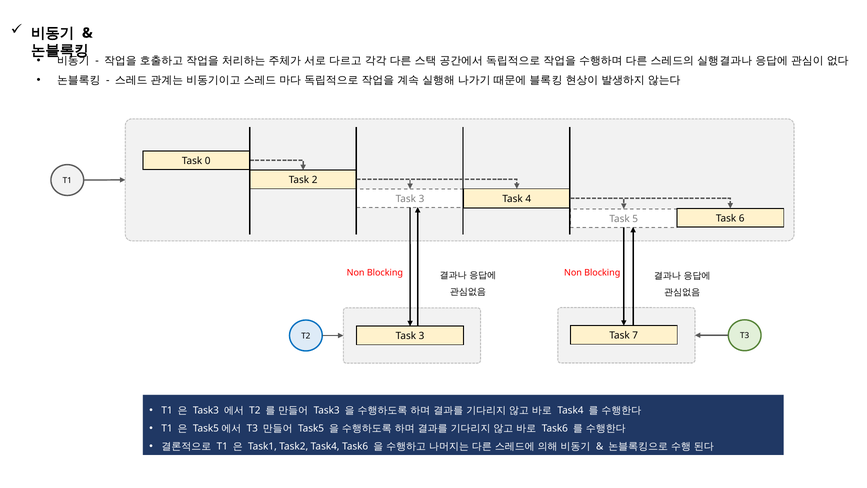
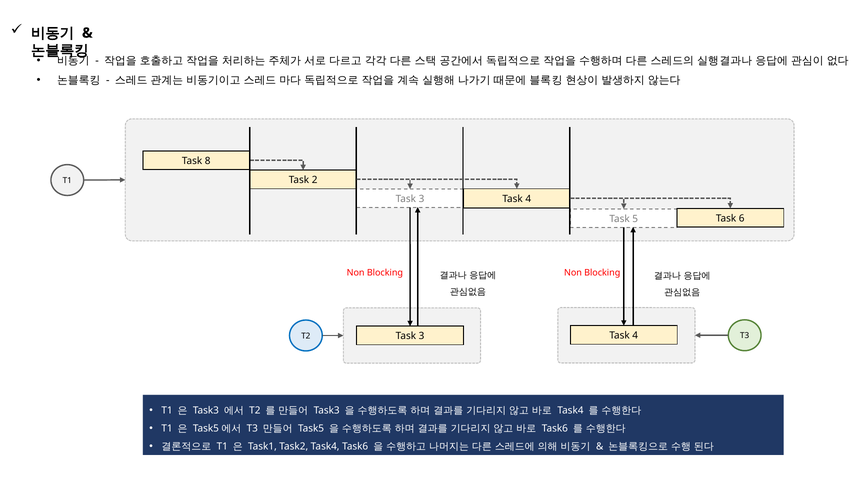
0: 0 -> 8
7 at (635, 335): 7 -> 4
